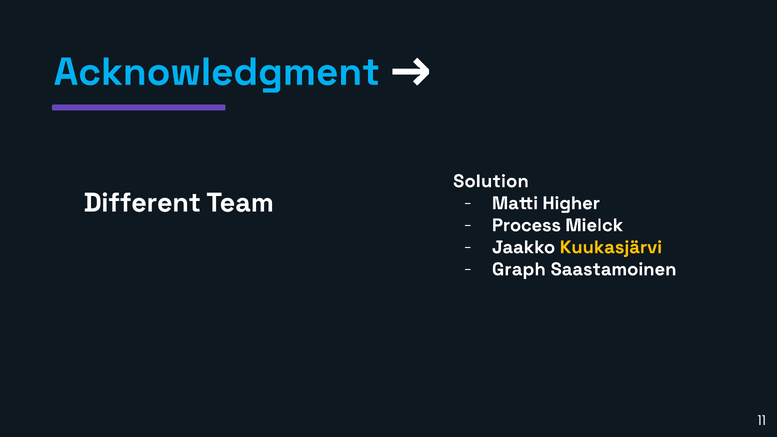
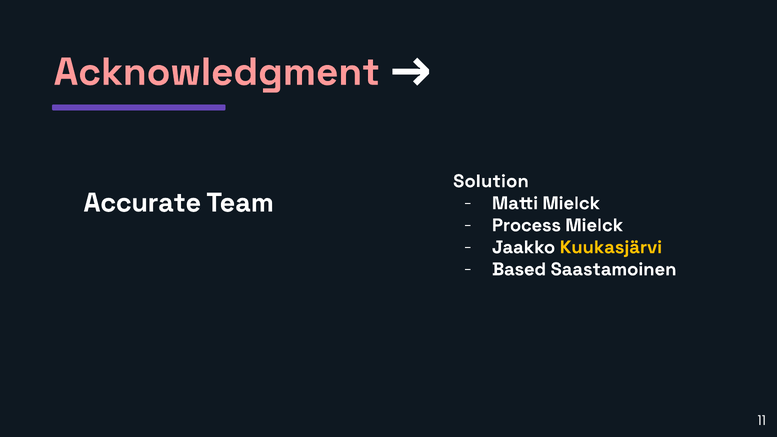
Acknowledgment colour: light blue -> pink
Different: Different -> Accurate
Matti Higher: Higher -> Mielck
Graph: Graph -> Based
